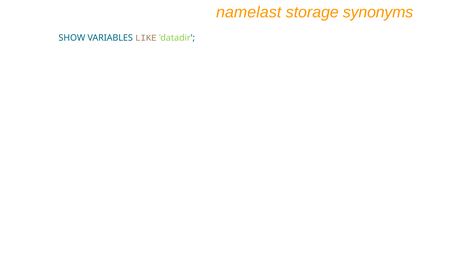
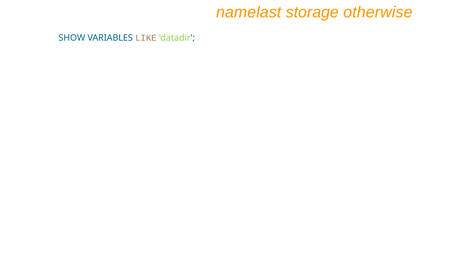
synonyms: synonyms -> otherwise
